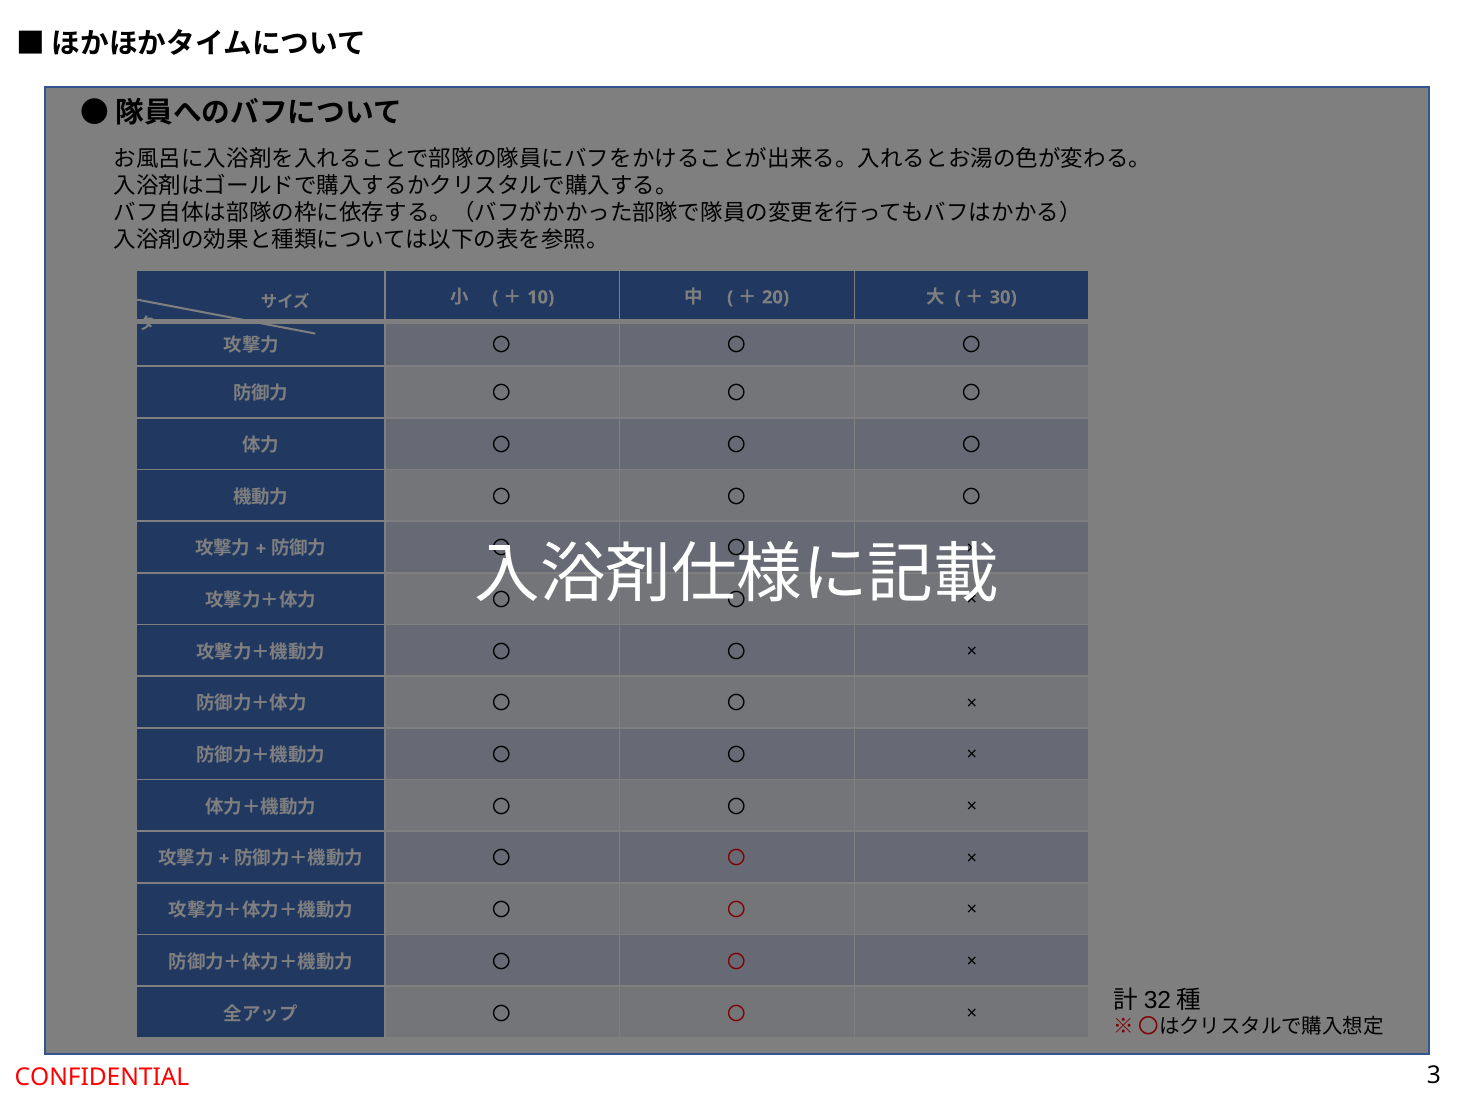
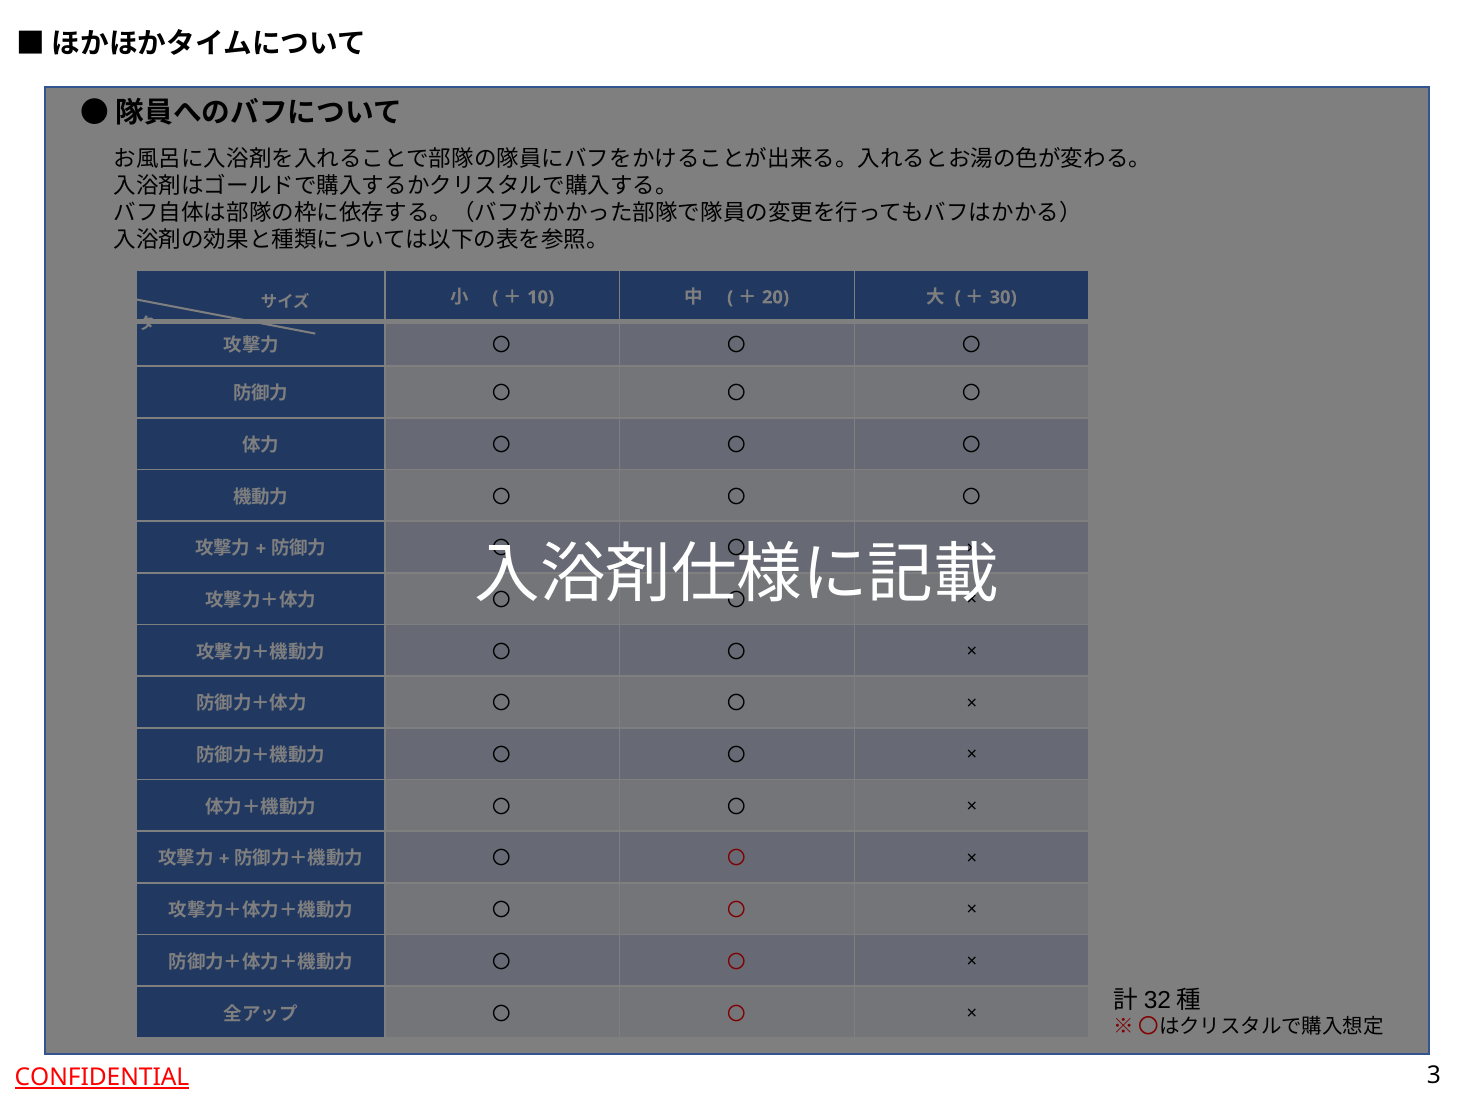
CONFIDENTIAL underline: none -> present
